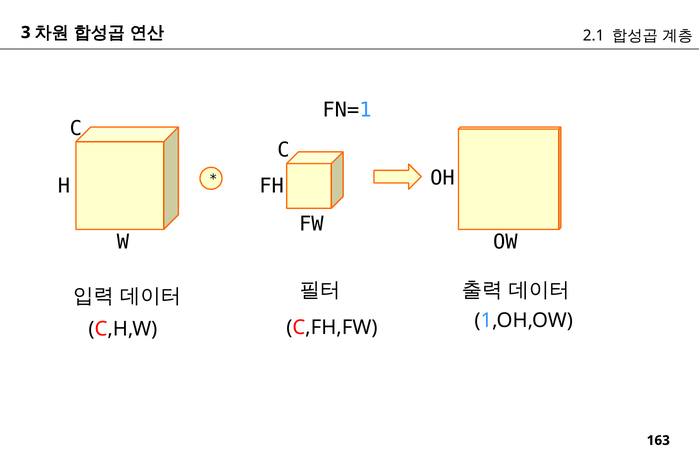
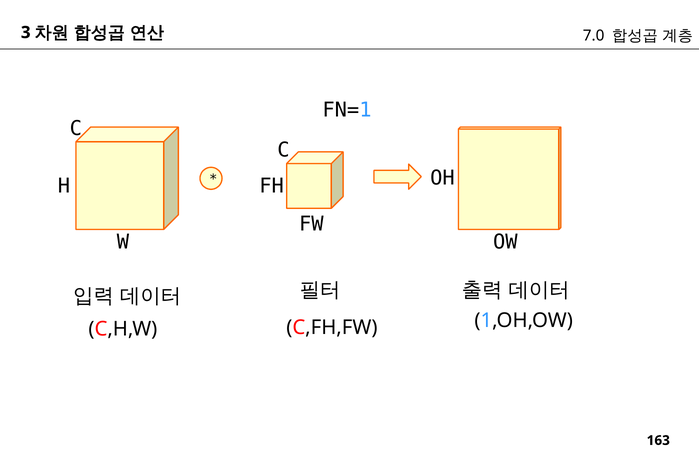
2.1: 2.1 -> 7.0
